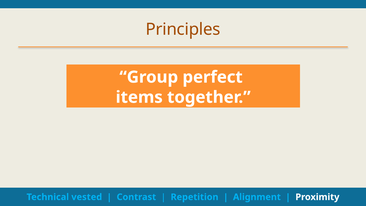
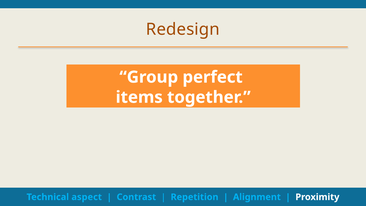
Principles: Principles -> Redesign
vested: vested -> aspect
